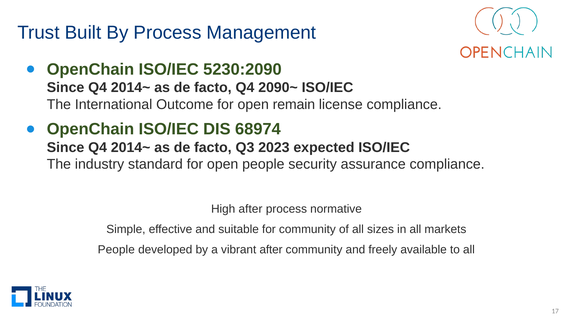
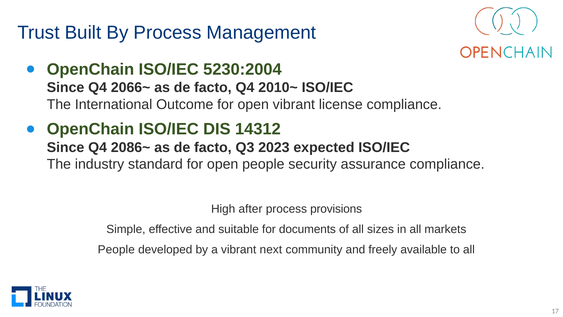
5230:2090: 5230:2090 -> 5230:2004
2014~ at (131, 87): 2014~ -> 2066~
2090~: 2090~ -> 2010~
open remain: remain -> vibrant
68974: 68974 -> 14312
2014~ at (131, 147): 2014~ -> 2086~
normative: normative -> provisions
for community: community -> documents
vibrant after: after -> next
